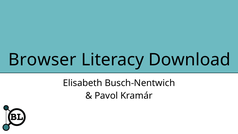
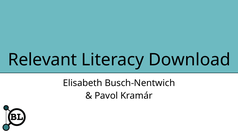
Browser: Browser -> Relevant
